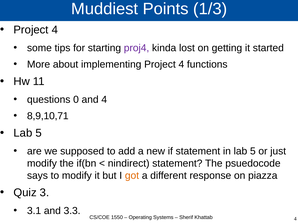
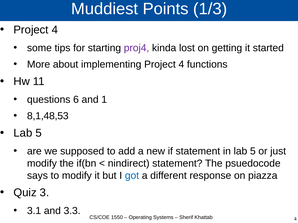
0: 0 -> 6
and 4: 4 -> 1
8,9,10,71: 8,9,10,71 -> 8,1,48,53
got colour: orange -> blue
